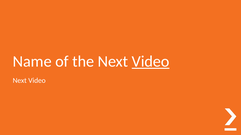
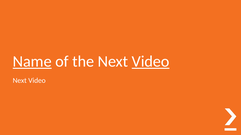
Name underline: none -> present
